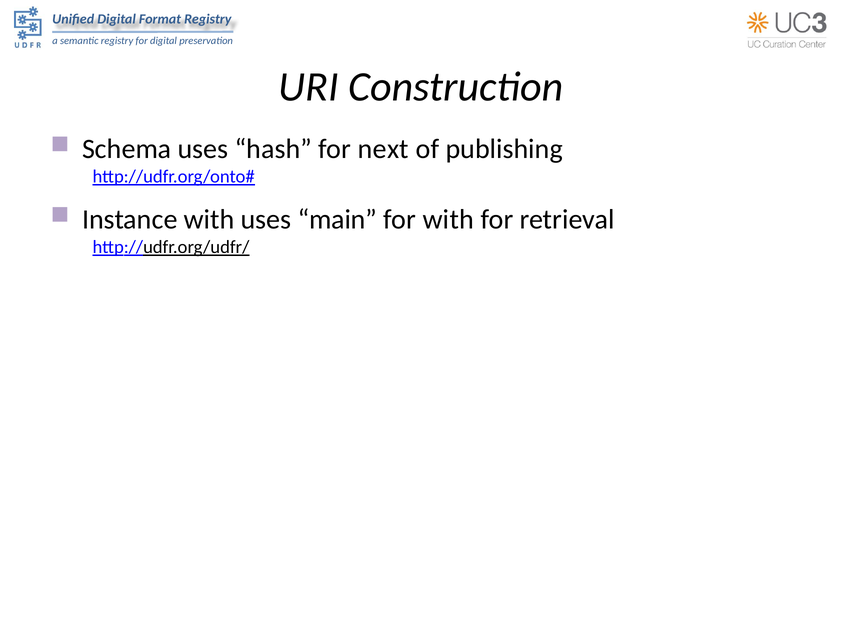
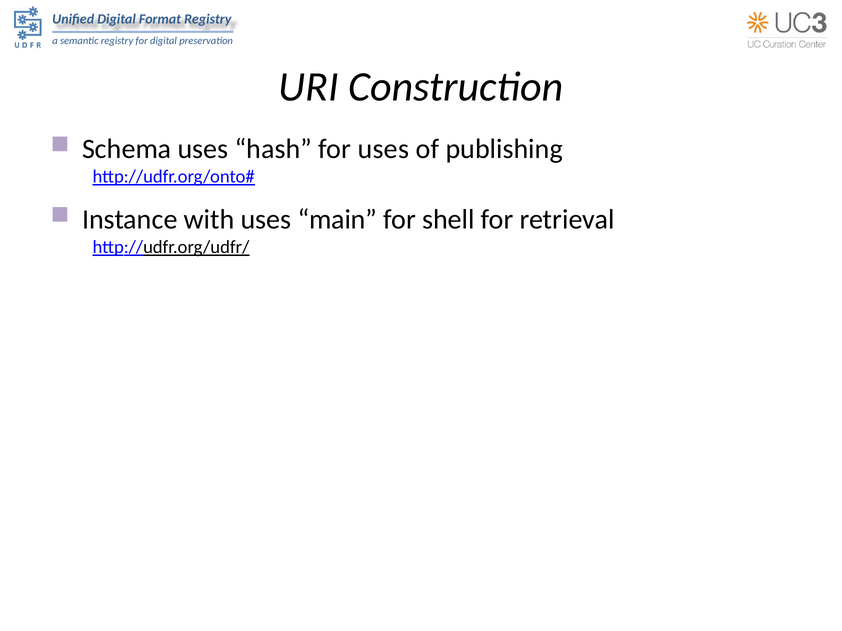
for next: next -> uses
for with: with -> shell
